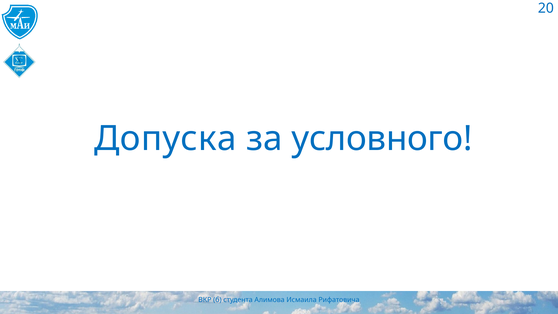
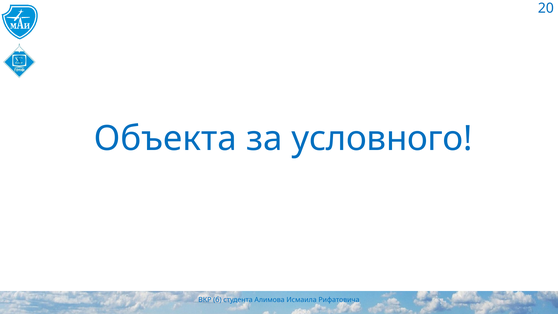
Допуска: Допуска -> Объекта
